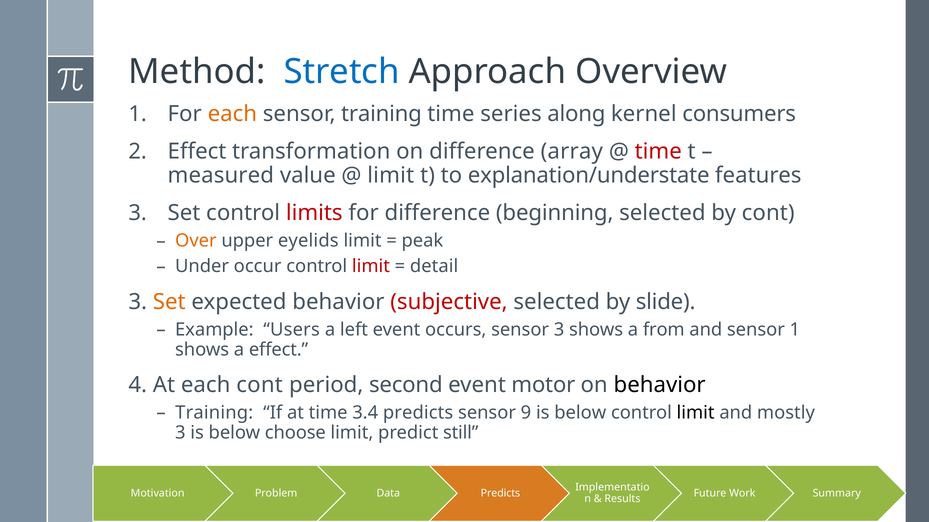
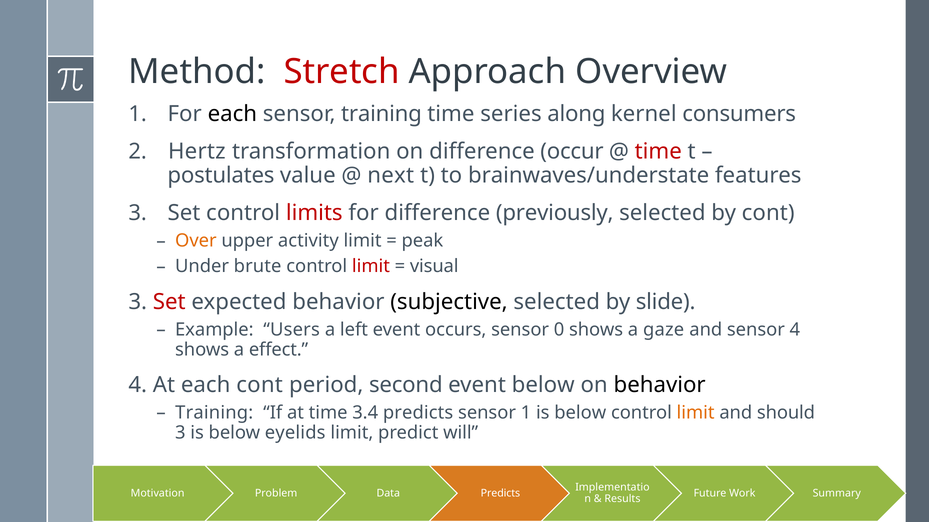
Stretch colour: blue -> red
each at (232, 114) colour: orange -> black
2 Effect: Effect -> Hertz
array: array -> occur
measured: measured -> postulates
limit at (391, 176): limit -> next
explanation/understate: explanation/understate -> brainwaves/understate
beginning: beginning -> previously
eyelids: eyelids -> activity
occur: occur -> brute
detail: detail -> visual
Set at (169, 302) colour: orange -> red
subjective colour: red -> black
sensor 3: 3 -> 0
from: from -> gaze
sensor 1: 1 -> 4
event motor: motor -> below
sensor 9: 9 -> 1
limit at (696, 413) colour: black -> orange
mostly: mostly -> should
choose: choose -> eyelids
still: still -> will
